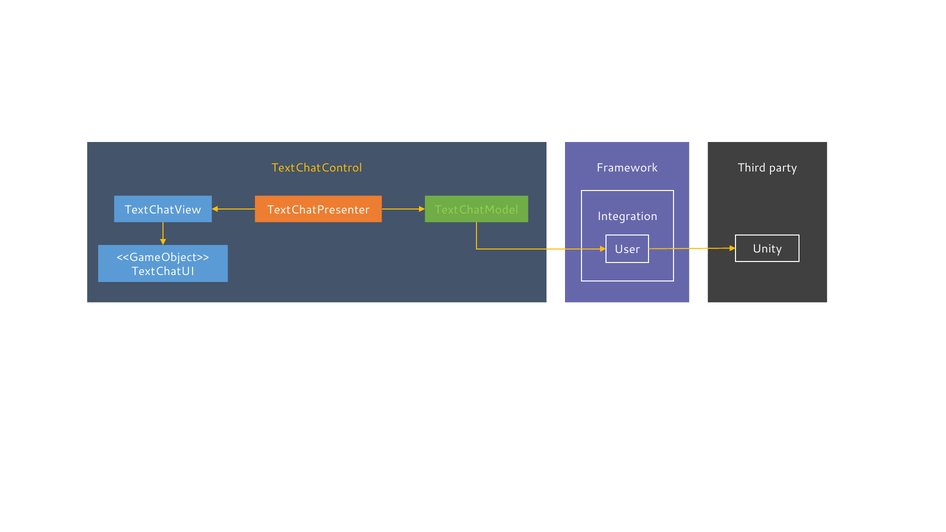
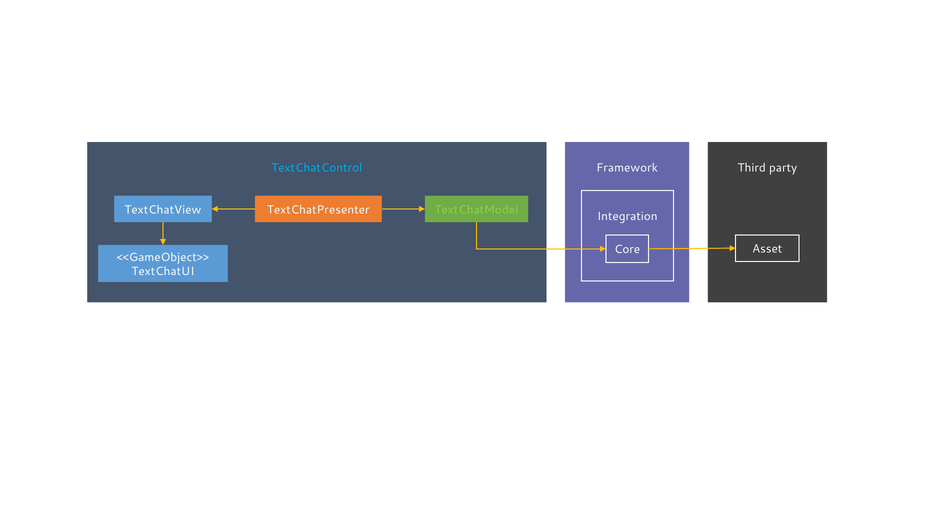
TextChatControl colour: yellow -> light blue
Unity: Unity -> Asset
User: User -> Core
